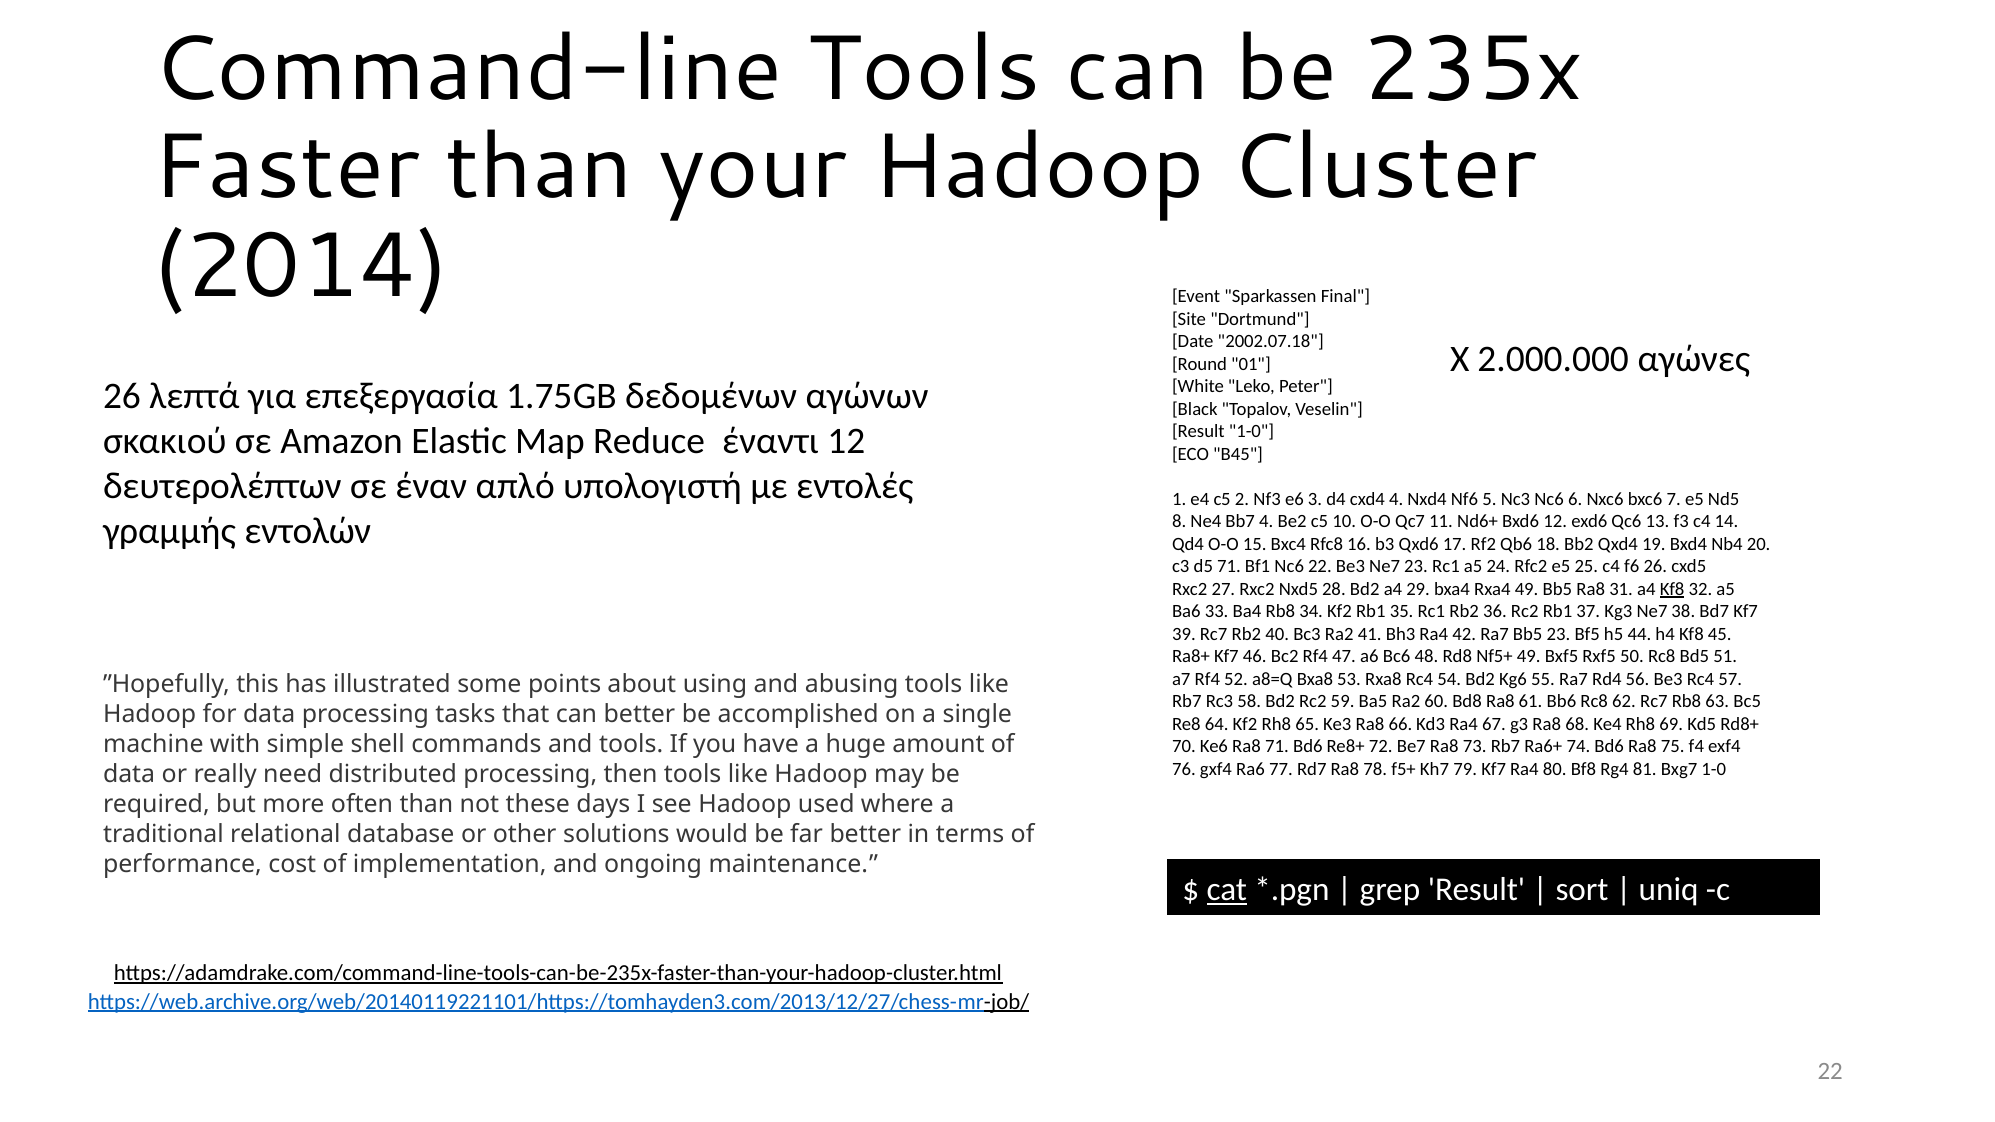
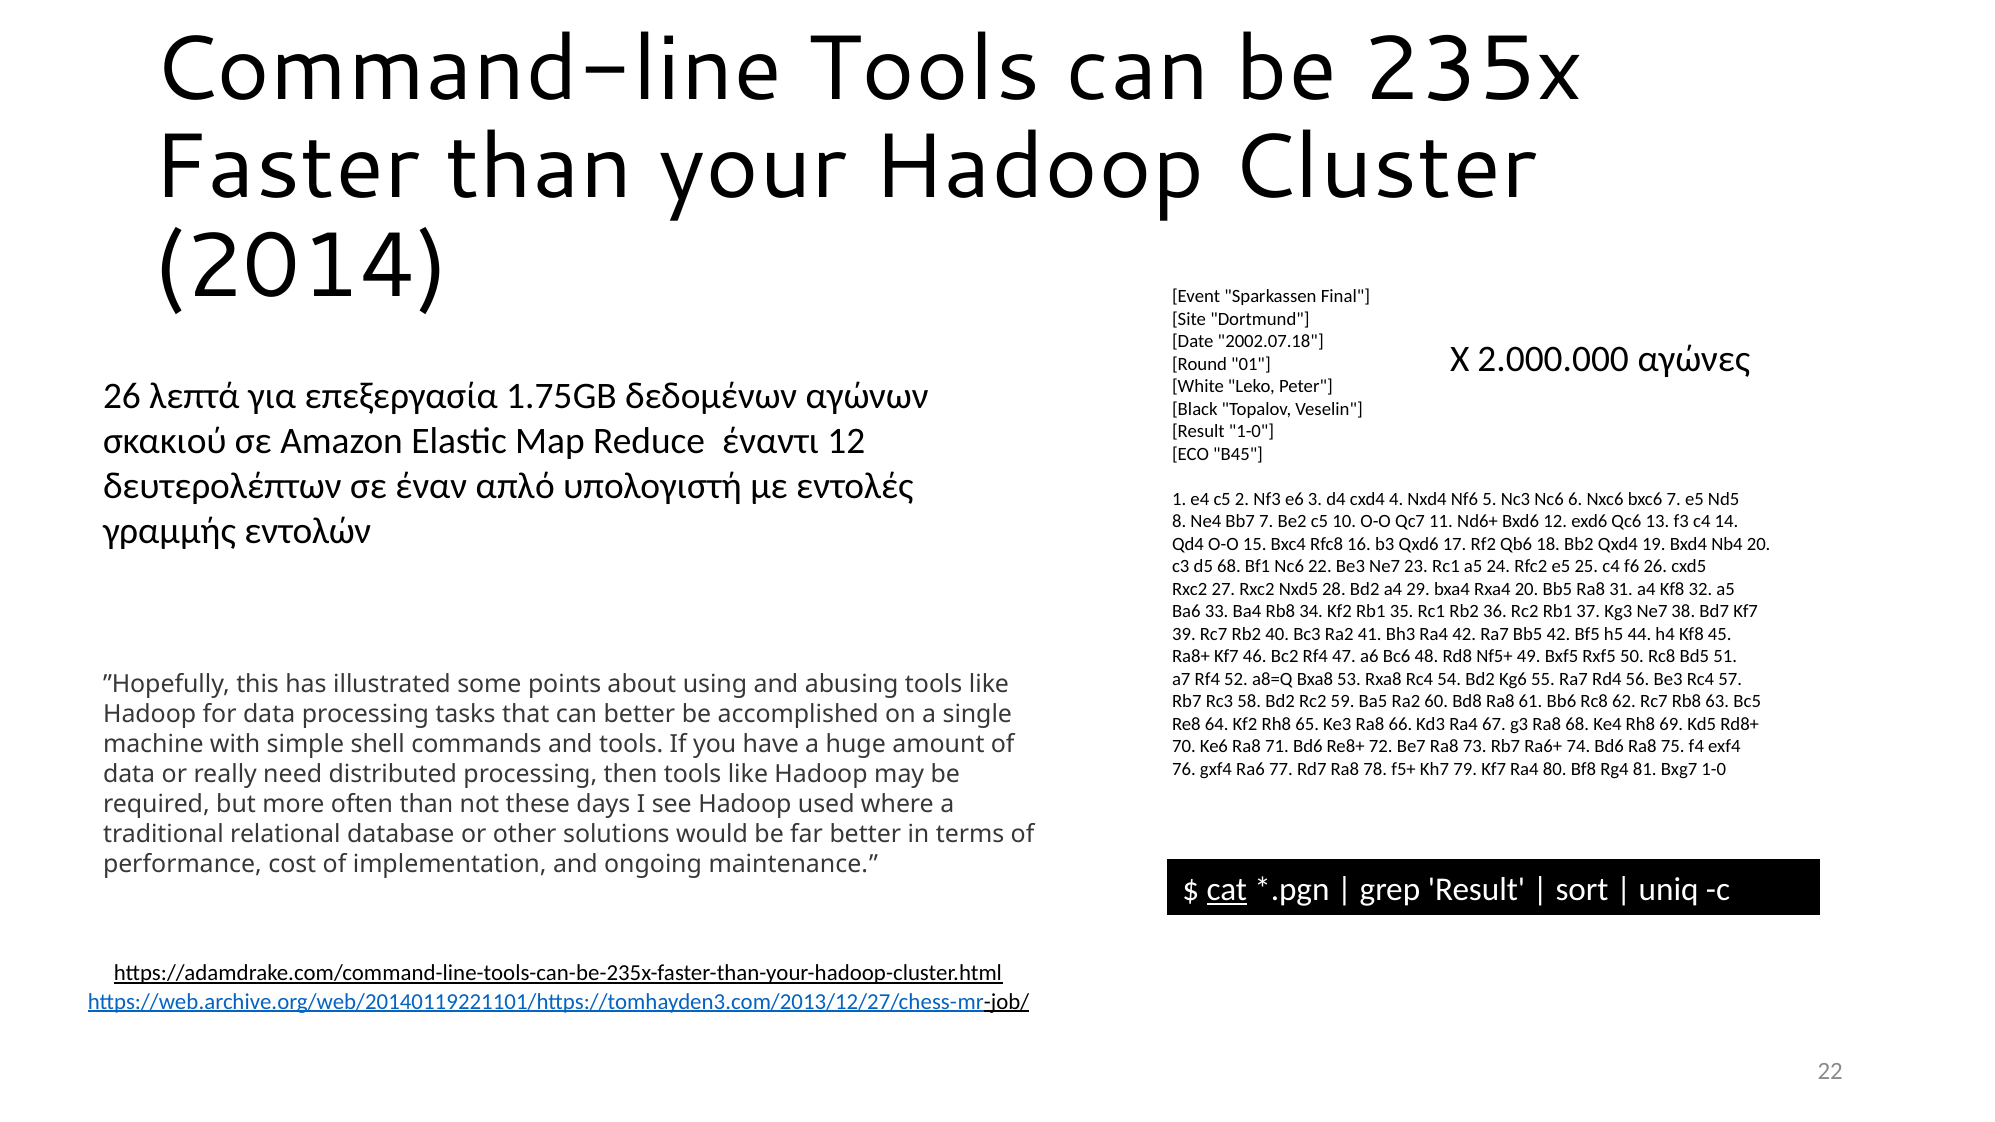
Bb7 4: 4 -> 7
d5 71: 71 -> 68
Rxa4 49: 49 -> 20
Kf8 at (1672, 589) underline: present -> none
Bb5 23: 23 -> 42
